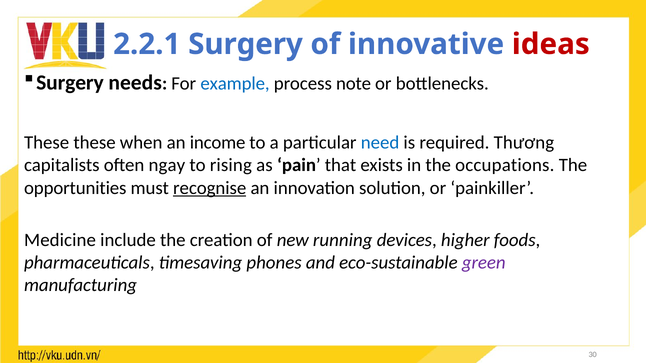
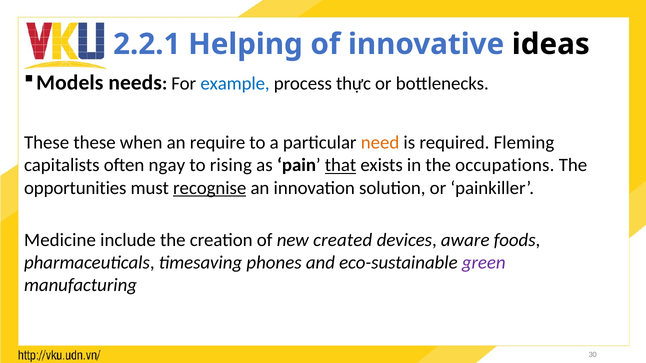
2.2.1 Surgery: Surgery -> Helping
ideas colour: red -> black
Surgery at (70, 83): Surgery -> Models
note: note -> thực
income: income -> require
need colour: blue -> orange
Thương: Thương -> Fleming
that underline: none -> present
running: running -> created
higher: higher -> aware
